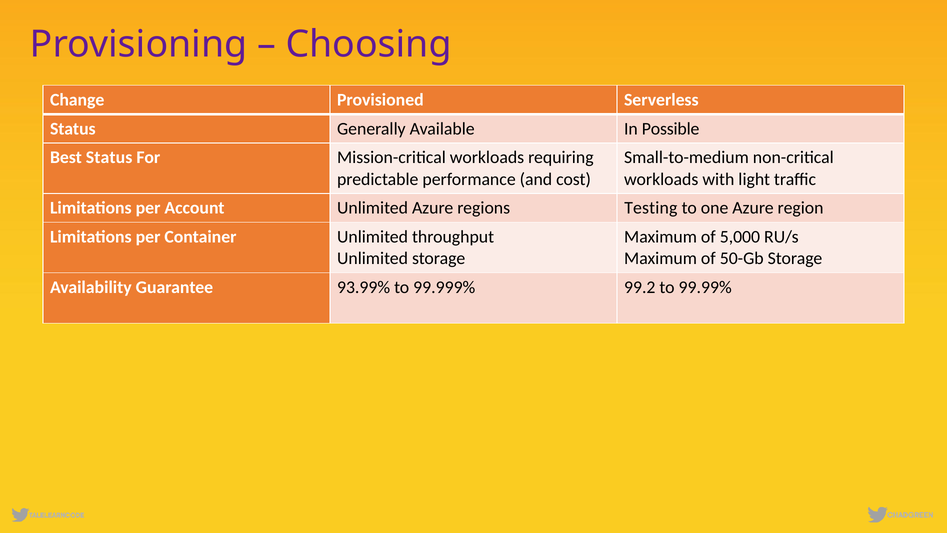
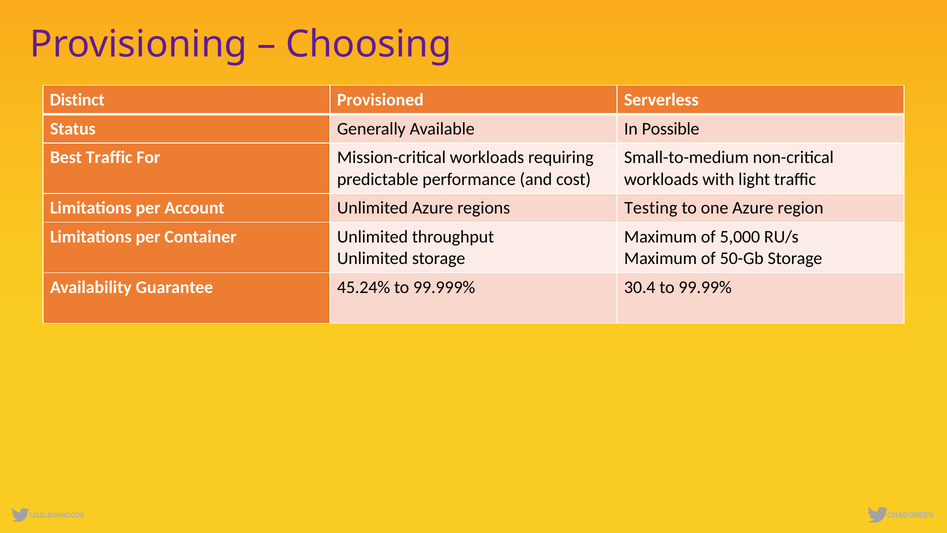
Change: Change -> Distinct
Best Status: Status -> Traffic
93.99%: 93.99% -> 45.24%
99.2: 99.2 -> 30.4
